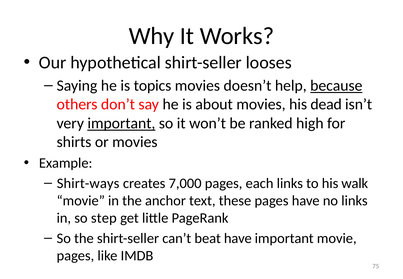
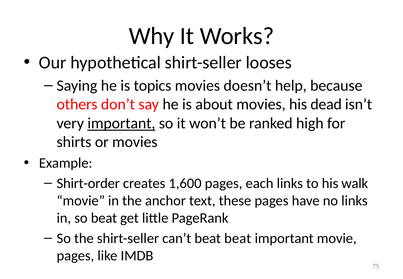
because underline: present -> none
Shirt-ways: Shirt-ways -> Shirt-order
7,000: 7,000 -> 1,600
so step: step -> beat
beat have: have -> beat
